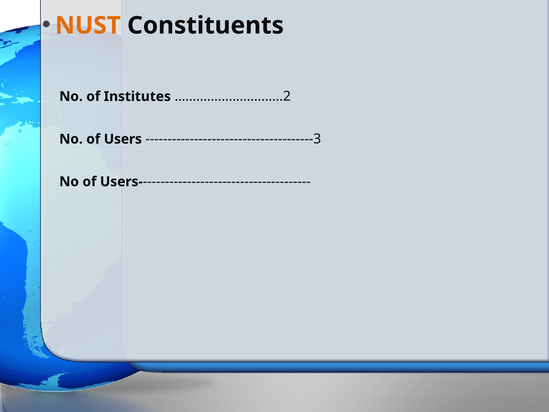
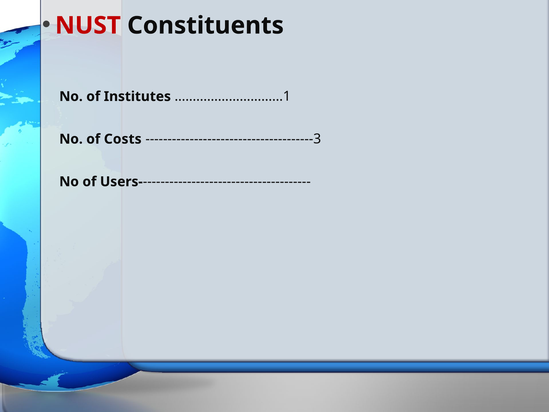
NUST colour: orange -> red
…………………………2: …………………………2 -> …………………………1
Users: Users -> Costs
